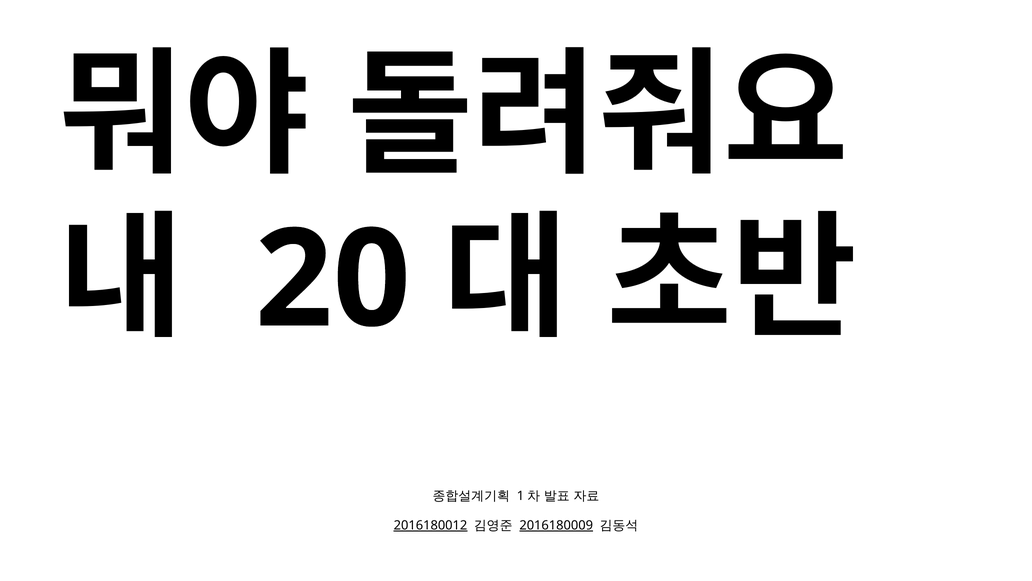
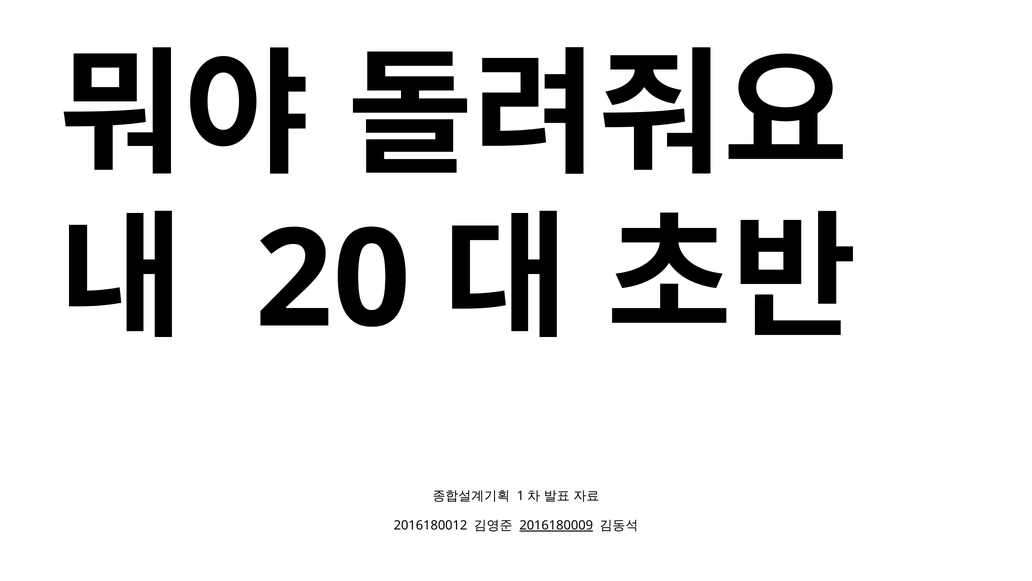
2016180012 underline: present -> none
